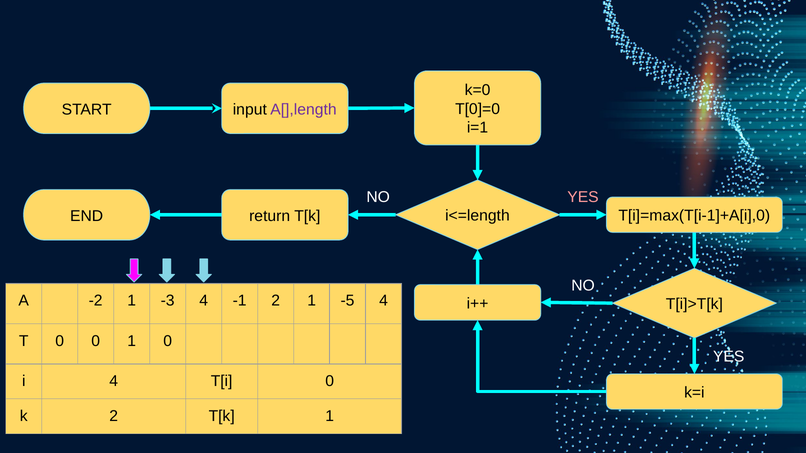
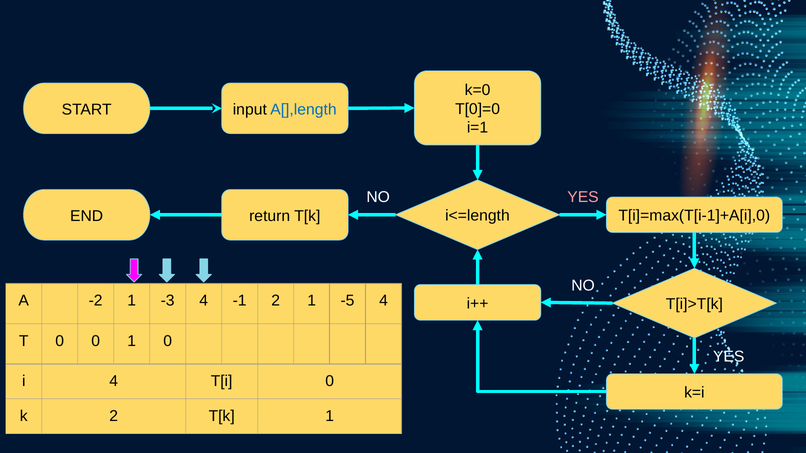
A[],length colour: purple -> blue
